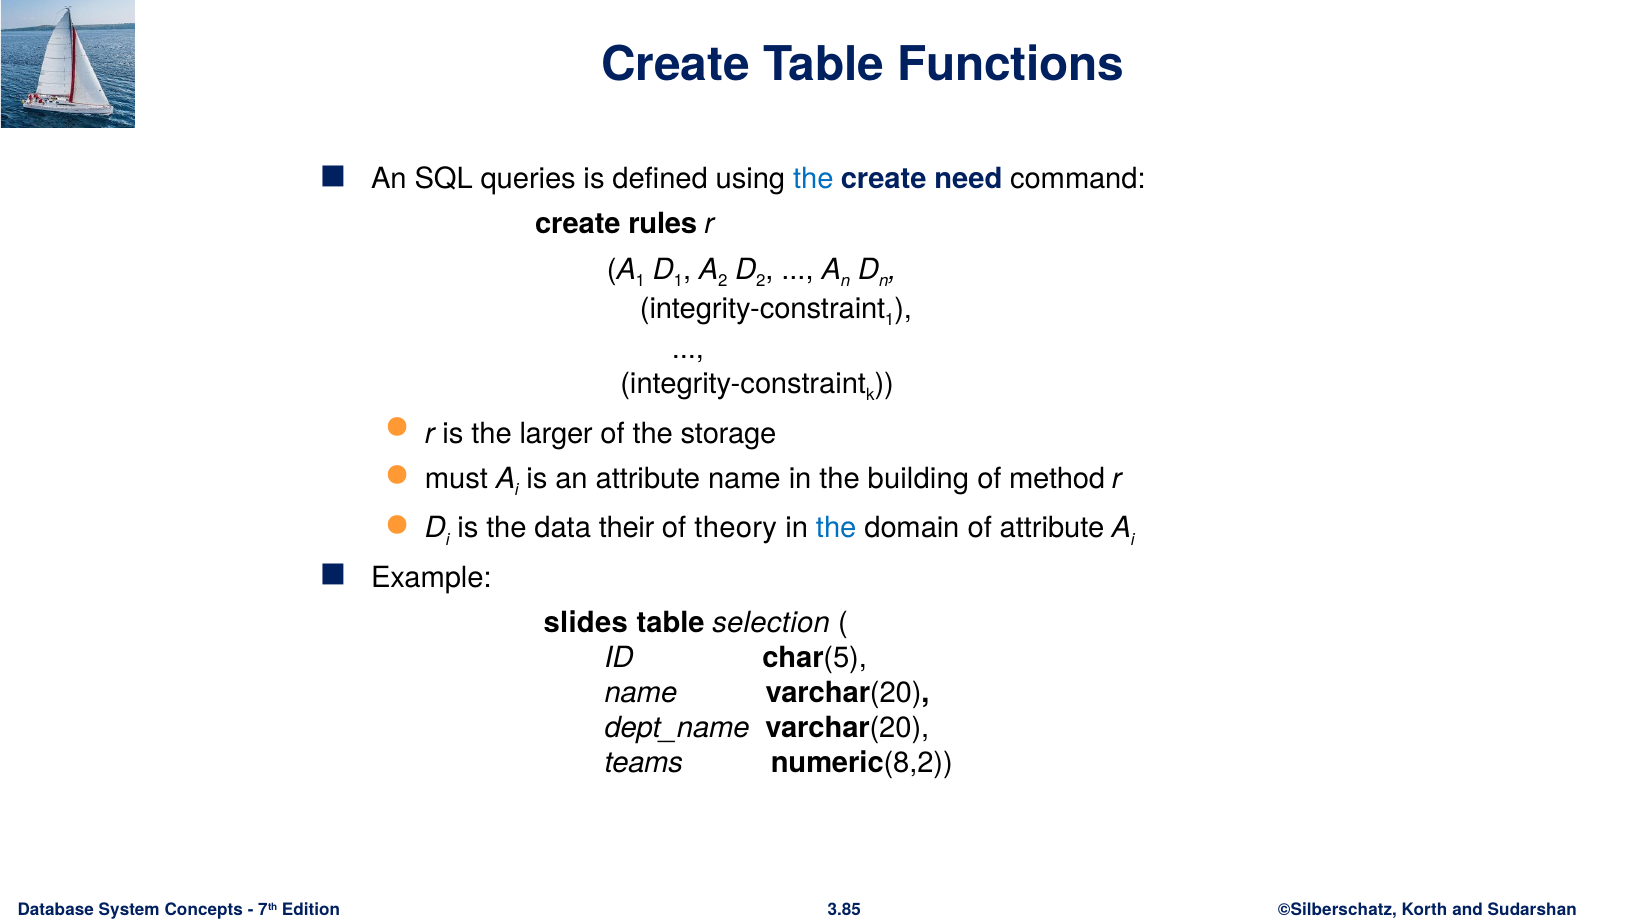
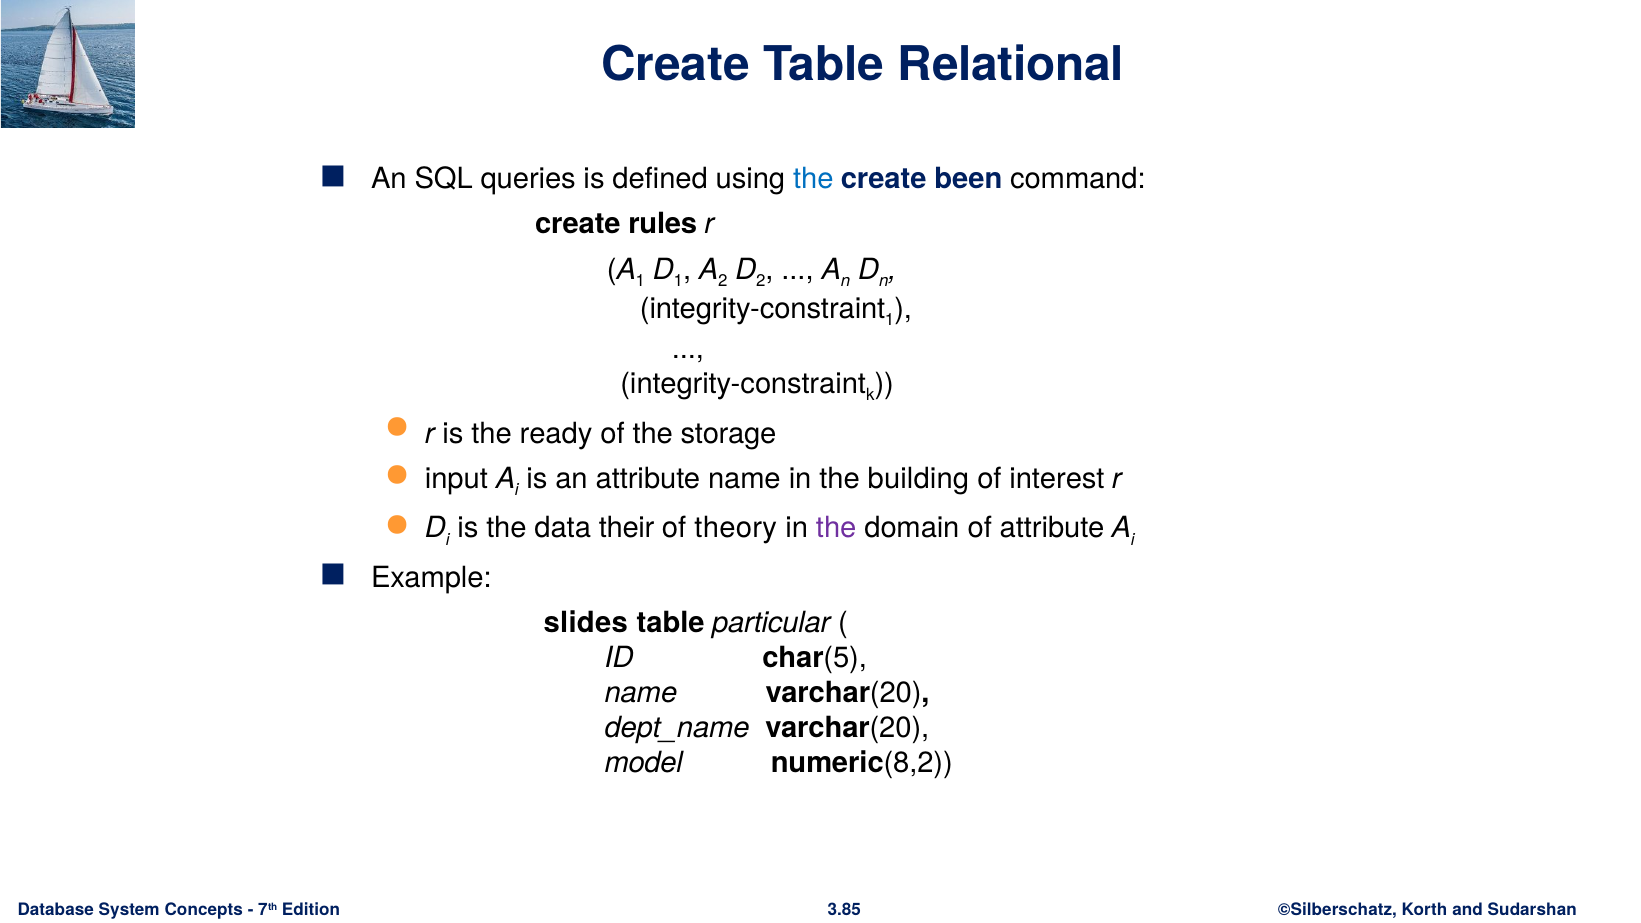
Functions: Functions -> Relational
need: need -> been
larger: larger -> ready
must: must -> input
method: method -> interest
the at (836, 528) colour: blue -> purple
selection: selection -> particular
teams: teams -> model
